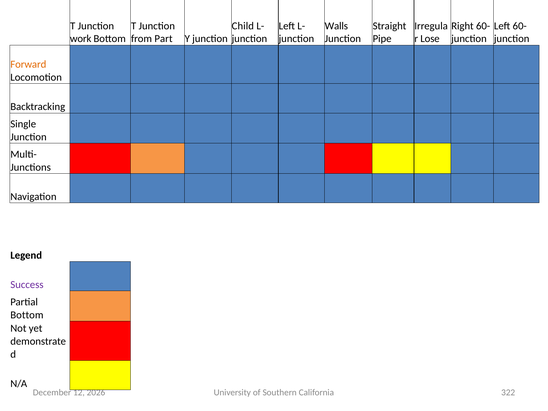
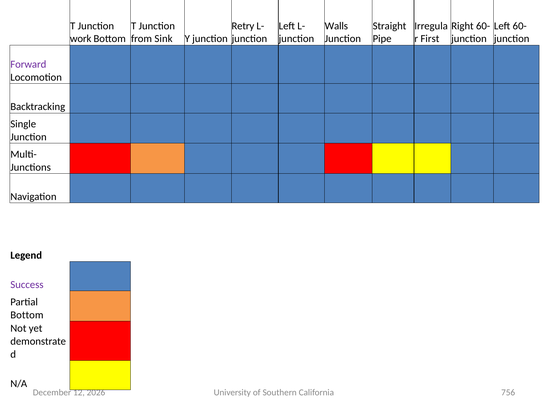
Child: Child -> Retry
Part: Part -> Sink
Lose: Lose -> First
Forward colour: orange -> purple
322: 322 -> 756
